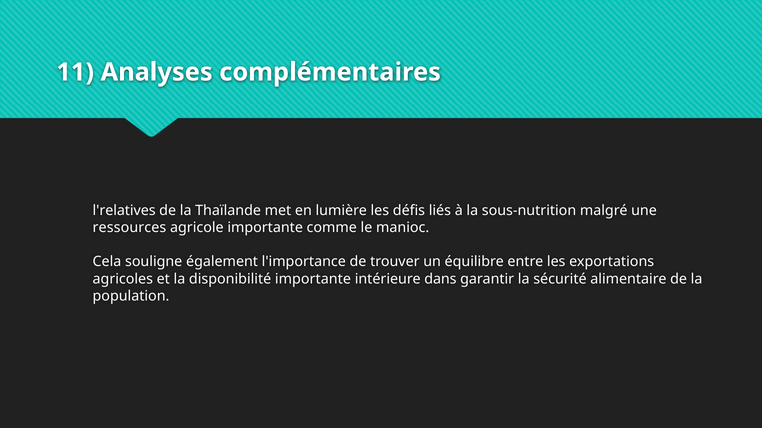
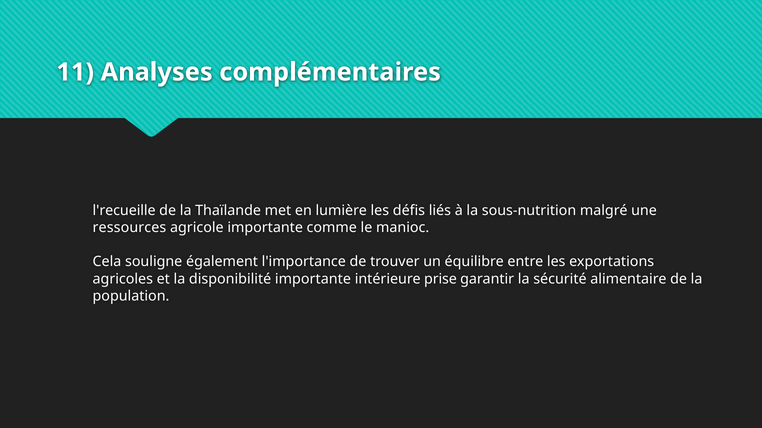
l'relatives: l'relatives -> l'recueille
dans: dans -> prise
